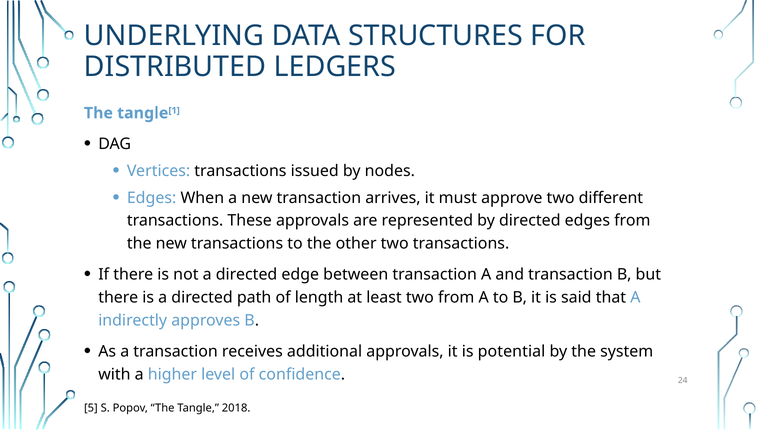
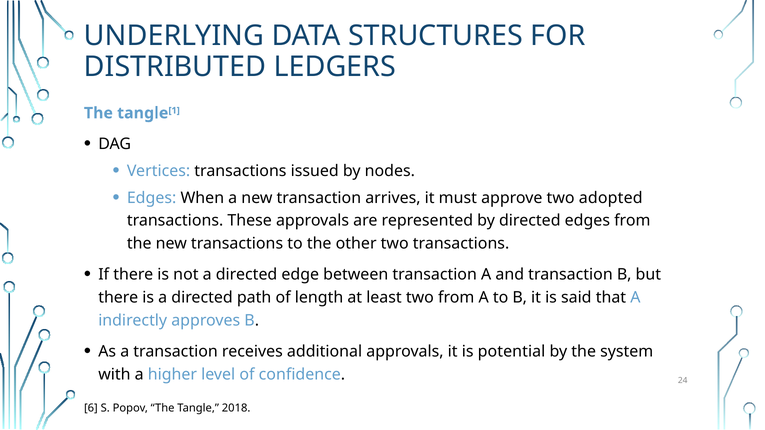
different: different -> adopted
5: 5 -> 6
